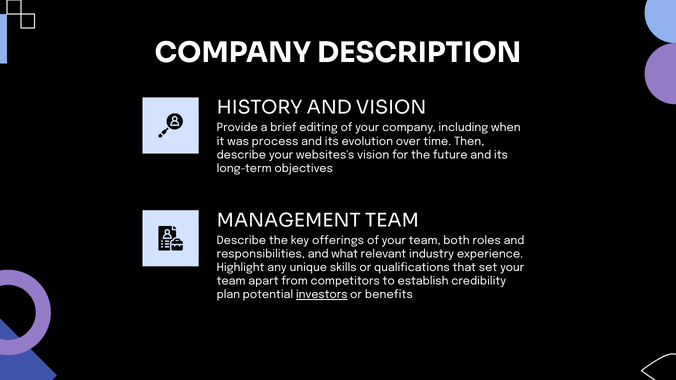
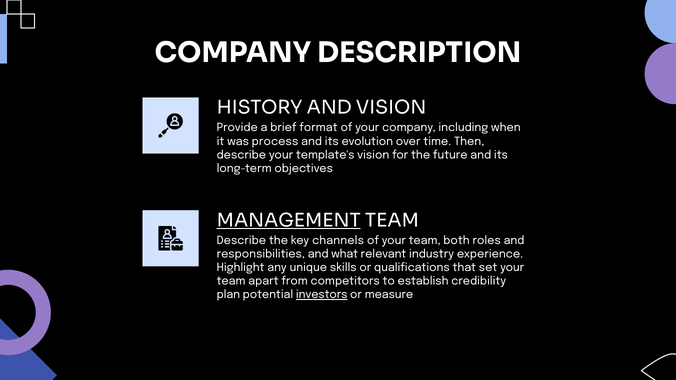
editing: editing -> format
websites's: websites's -> template's
MANAGEMENT underline: none -> present
offerings: offerings -> channels
benefits: benefits -> measure
